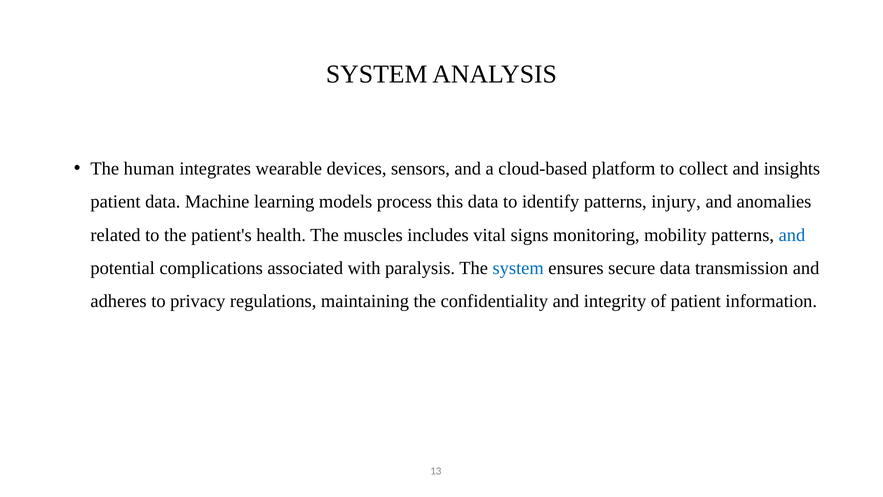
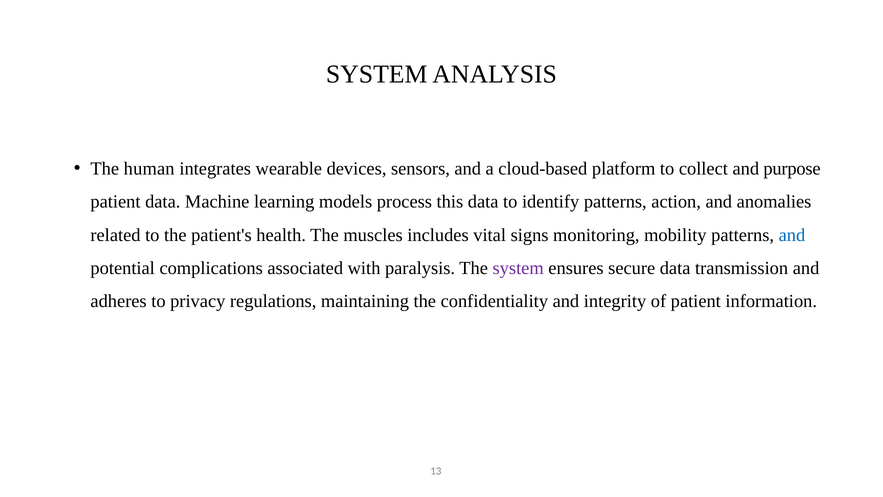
insights: insights -> purpose
injury: injury -> action
system at (518, 268) colour: blue -> purple
